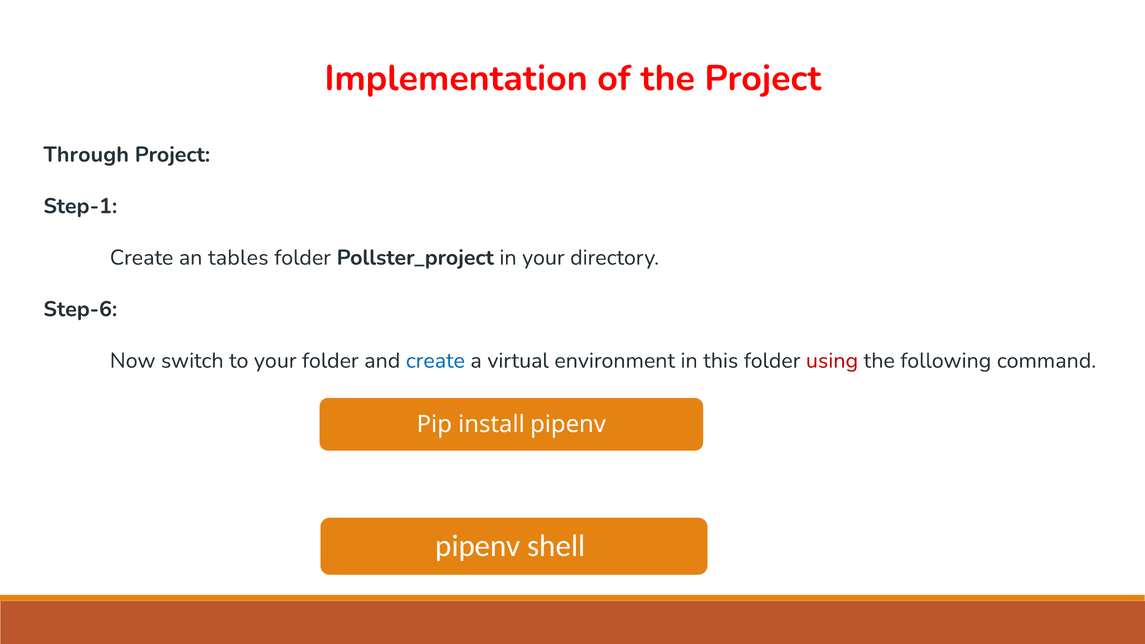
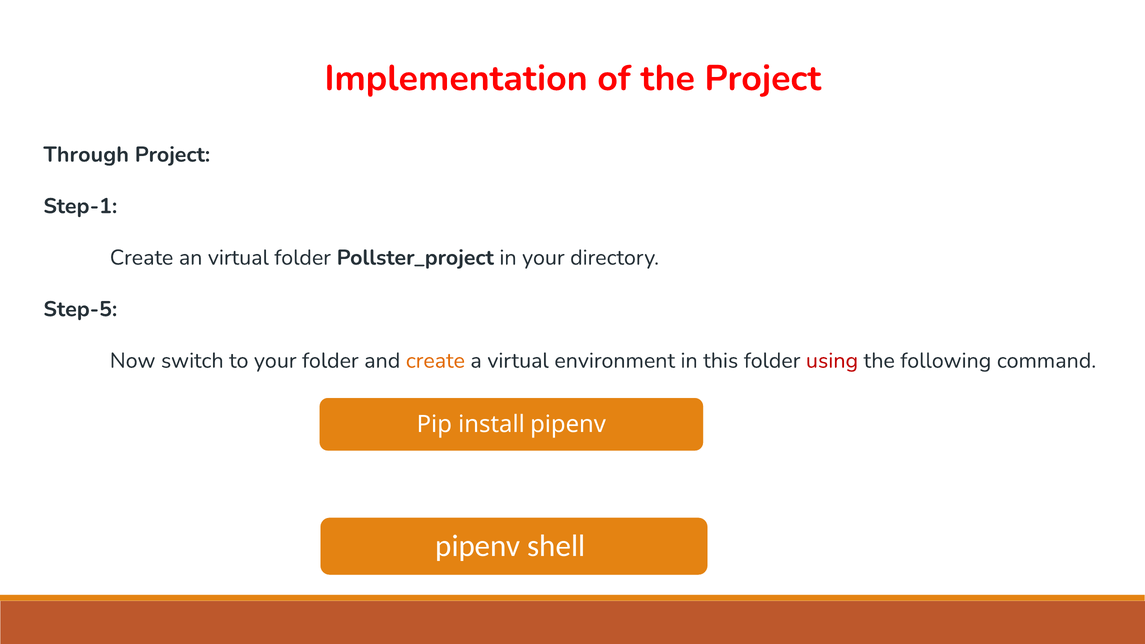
an tables: tables -> virtual
Step-6: Step-6 -> Step-5
create at (435, 361) colour: blue -> orange
